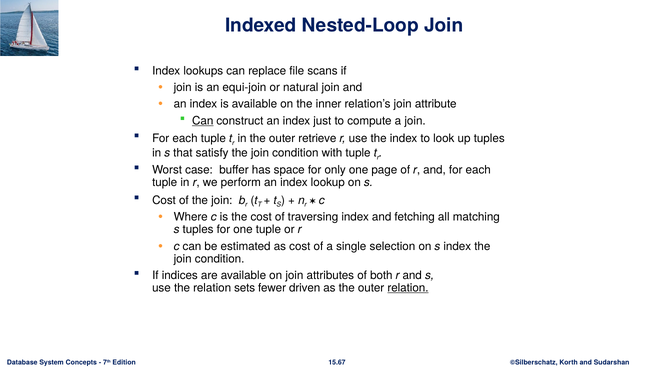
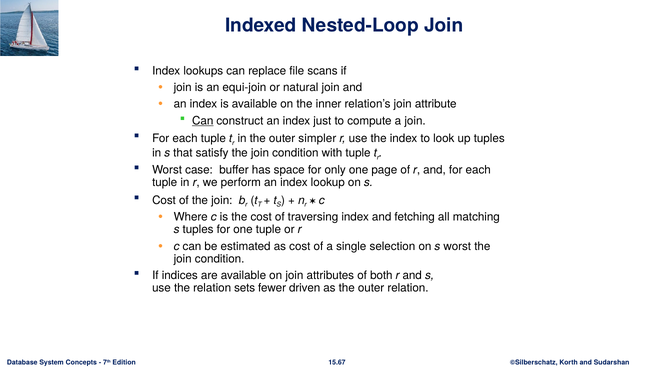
retrieve: retrieve -> simpler
s index: index -> worst
relation at (408, 288) underline: present -> none
